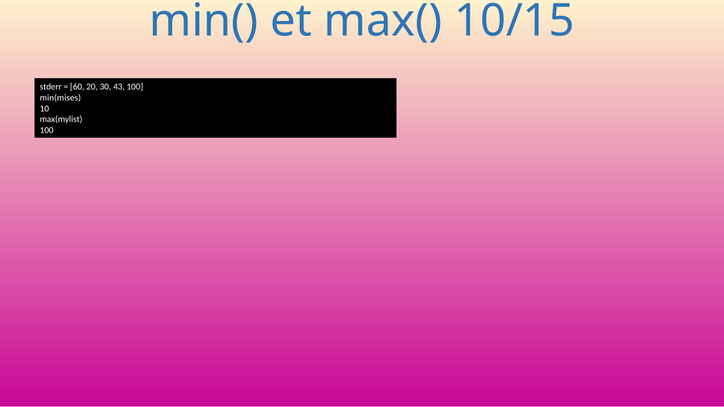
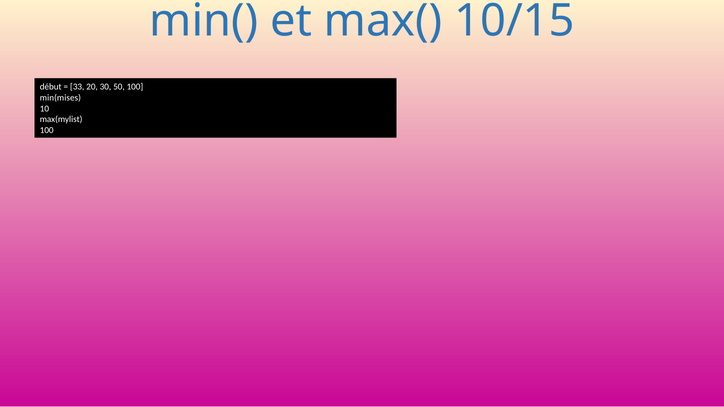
stderr: stderr -> début
60: 60 -> 33
43: 43 -> 50
